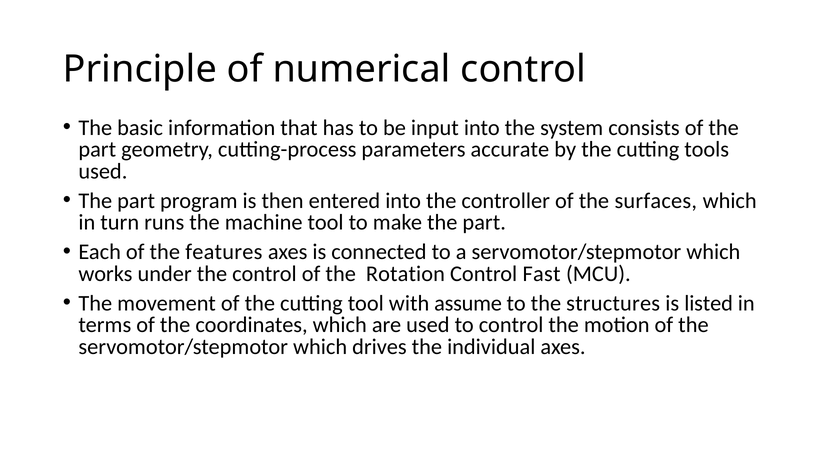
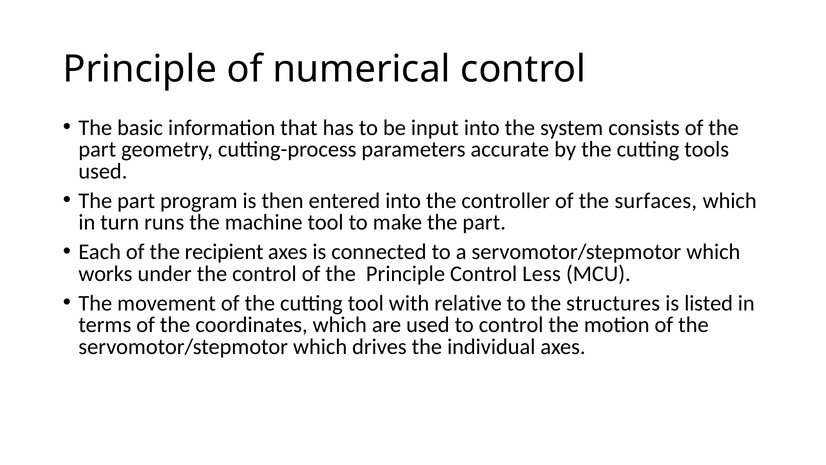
features: features -> recipient
the Rotation: Rotation -> Principle
Fast: Fast -> Less
assume: assume -> relative
